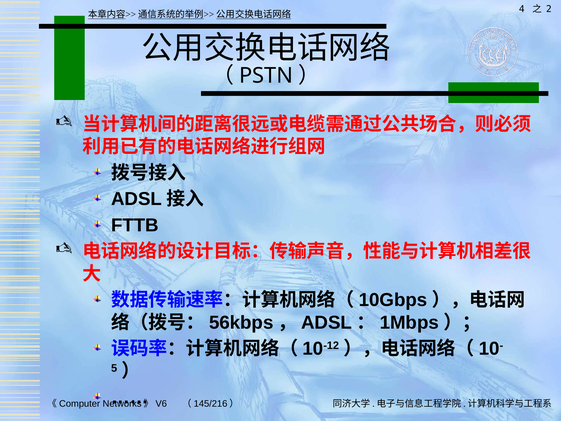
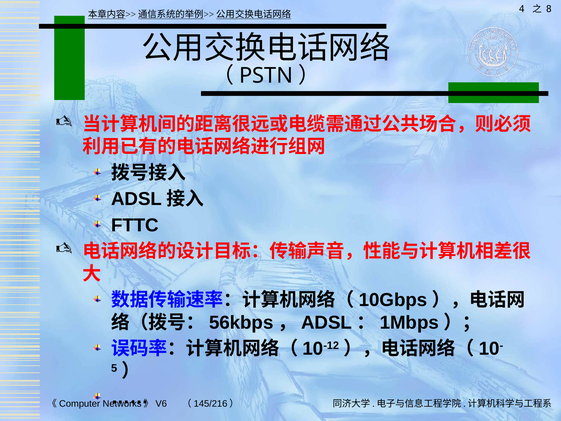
2: 2 -> 8
FTTB: FTTB -> FTTC
